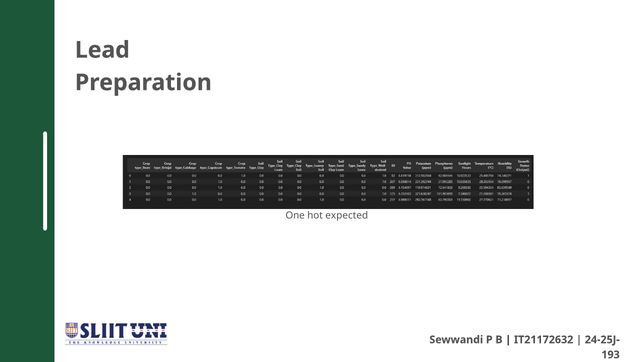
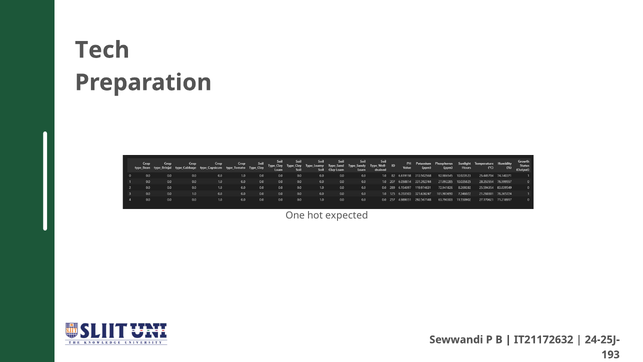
Lead: Lead -> Tech
